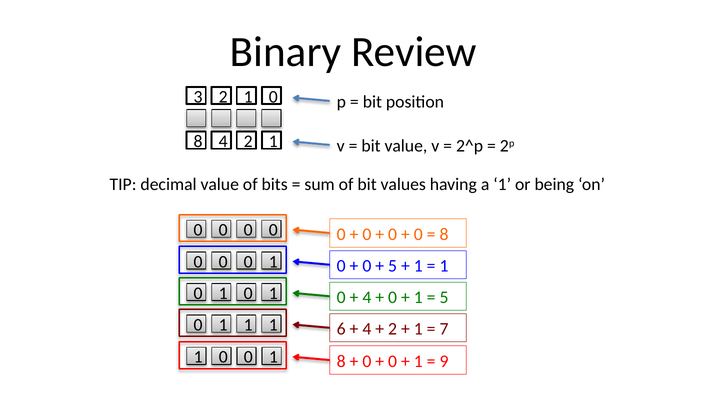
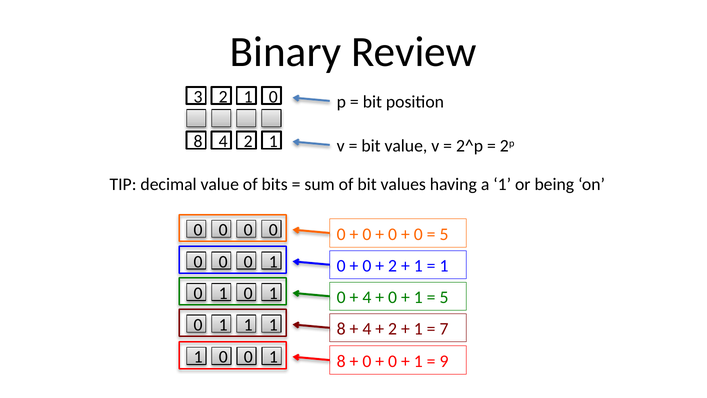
8 at (444, 234): 8 -> 5
5 at (393, 266): 5 -> 2
6 at (341, 329): 6 -> 8
